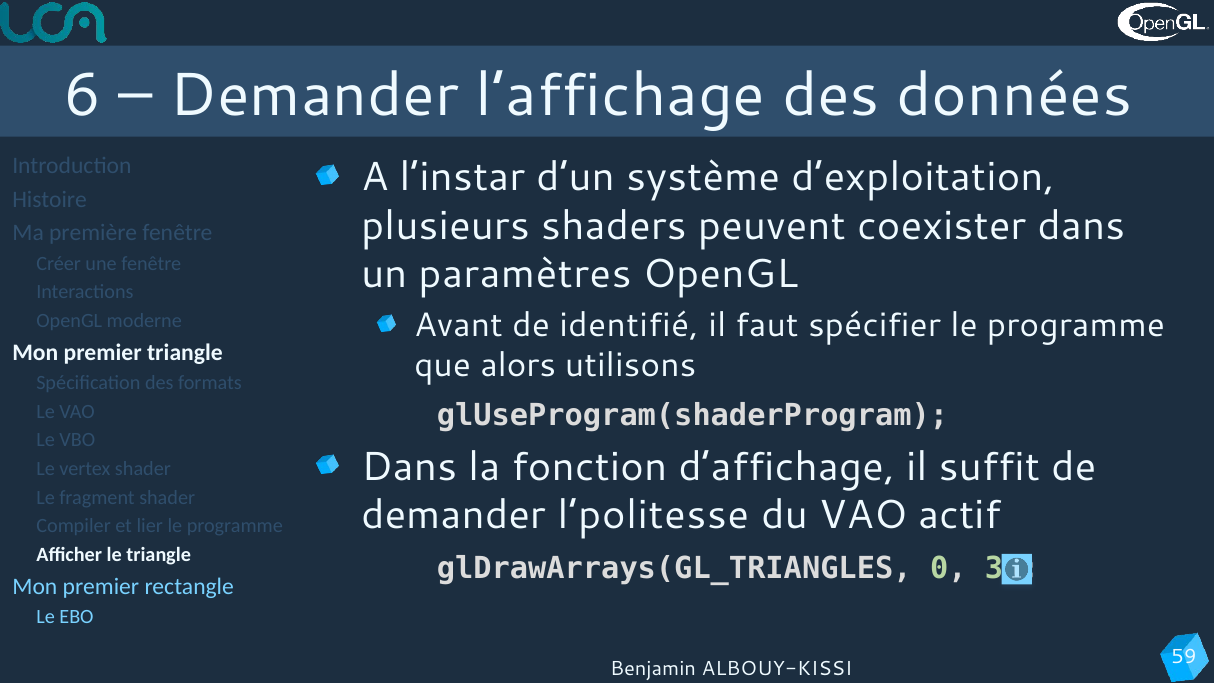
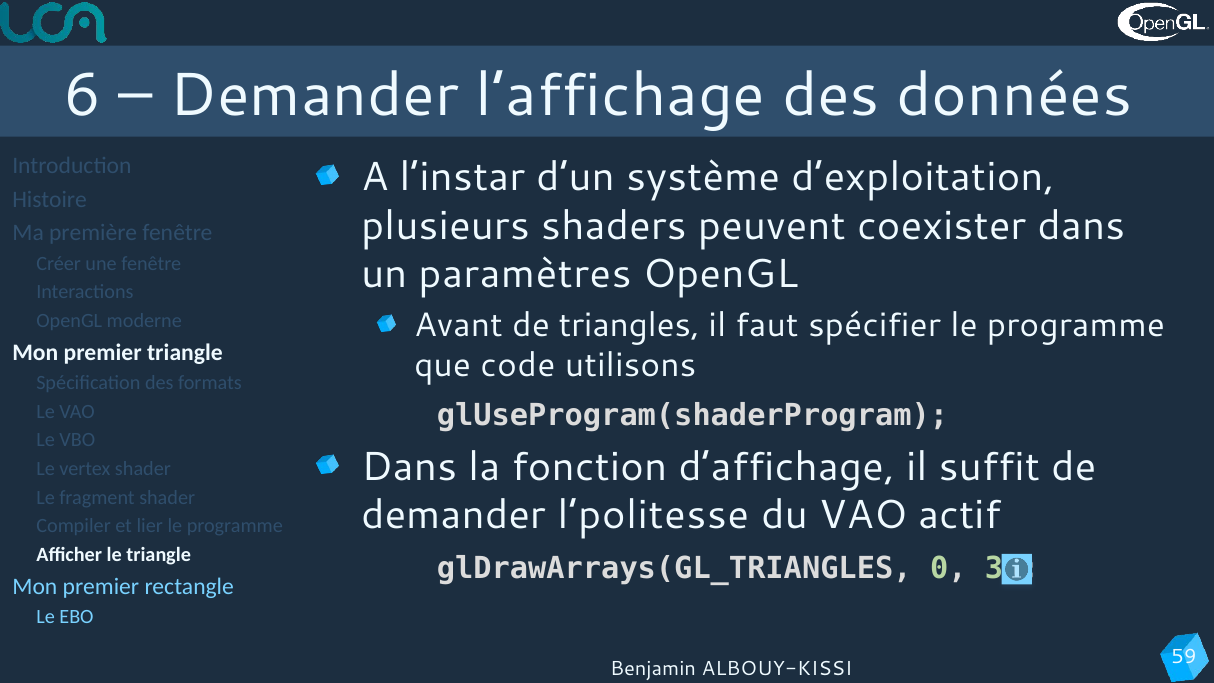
identifié: identifié -> triangles
alors: alors -> code
